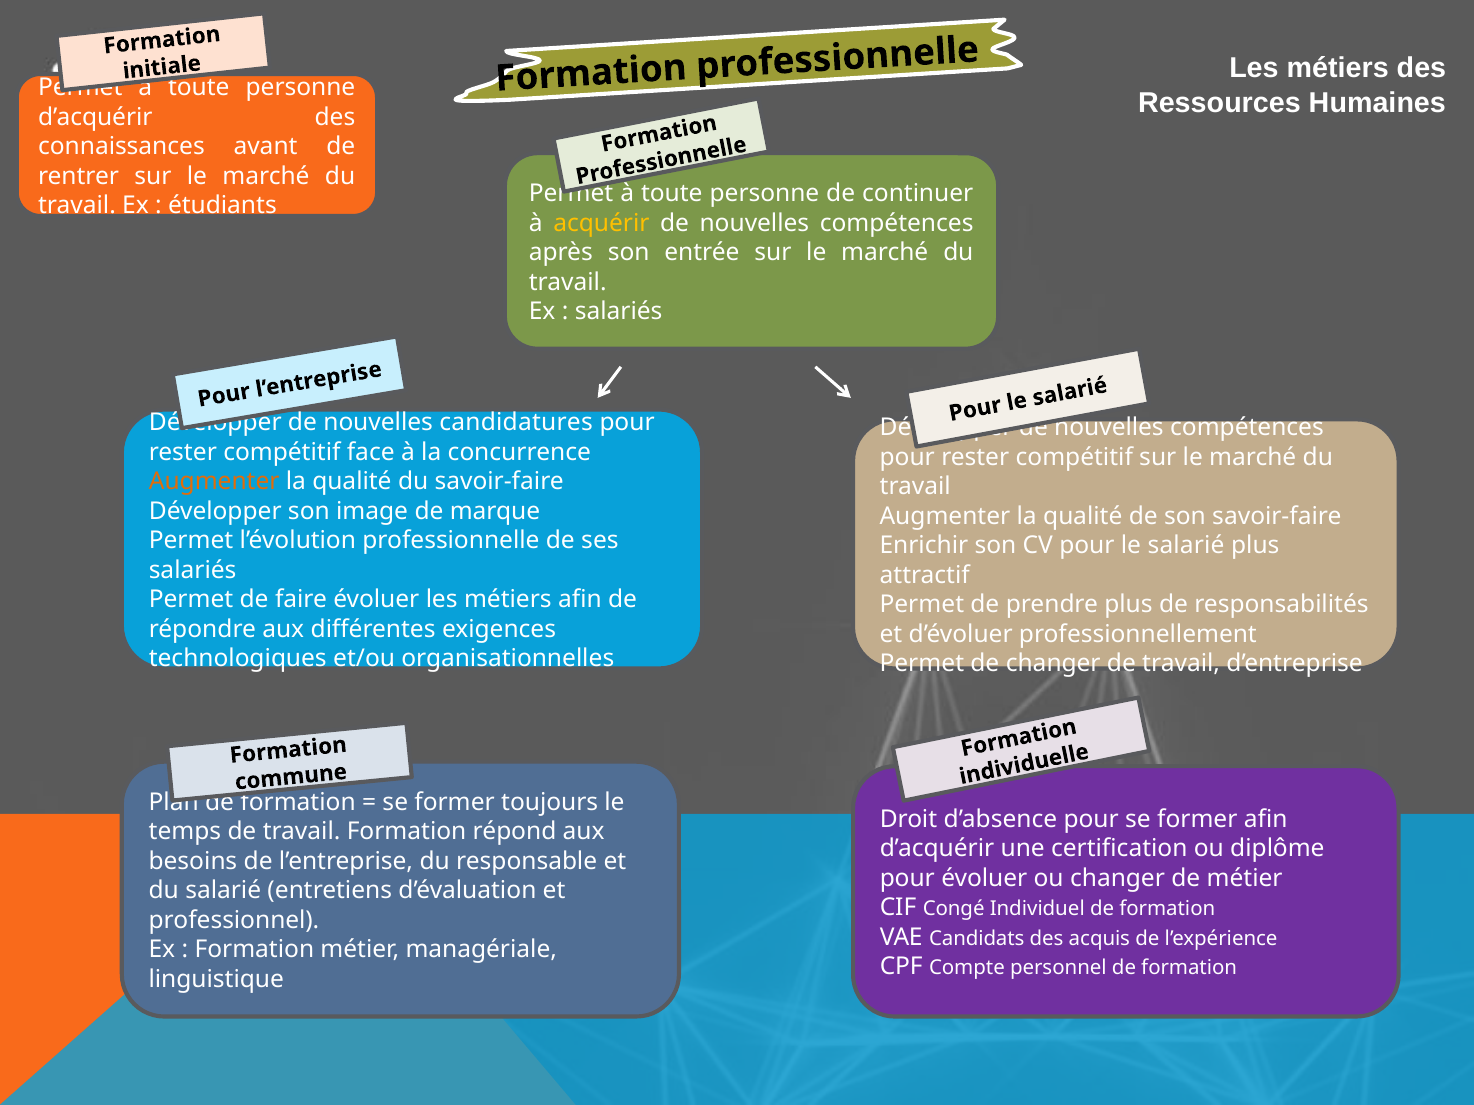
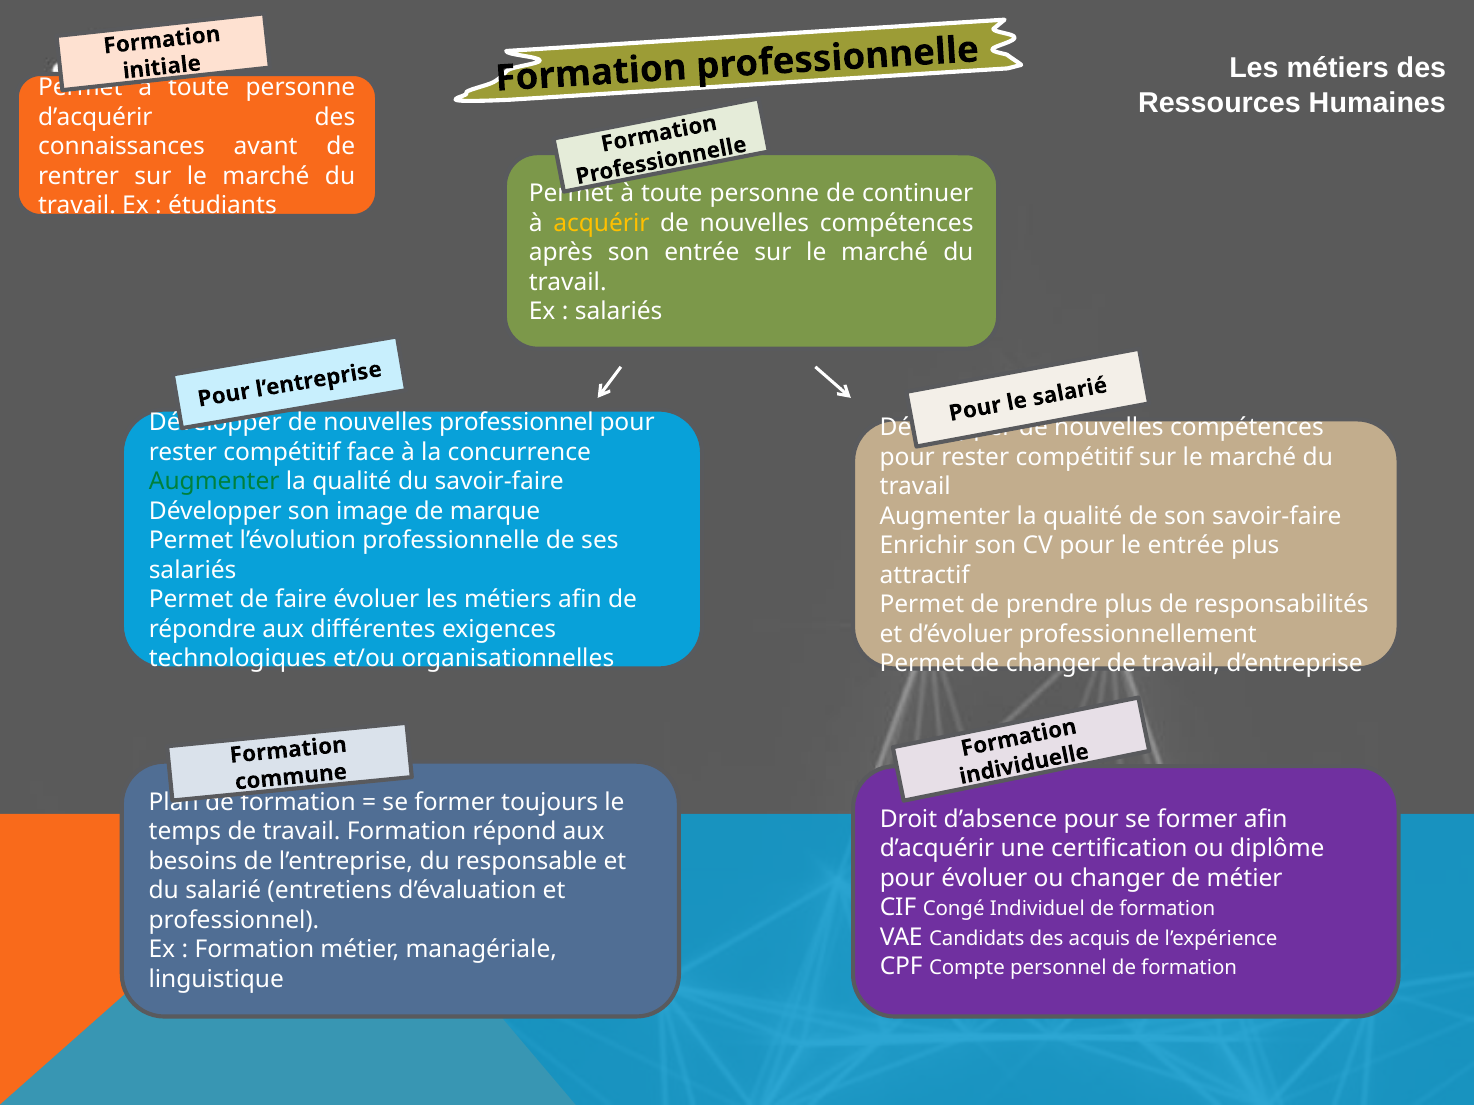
candidatures at (516, 423): candidatures -> professionnel
Augmenter at (214, 482) colour: orange -> green
CV pour le salarié: salarié -> entrée
